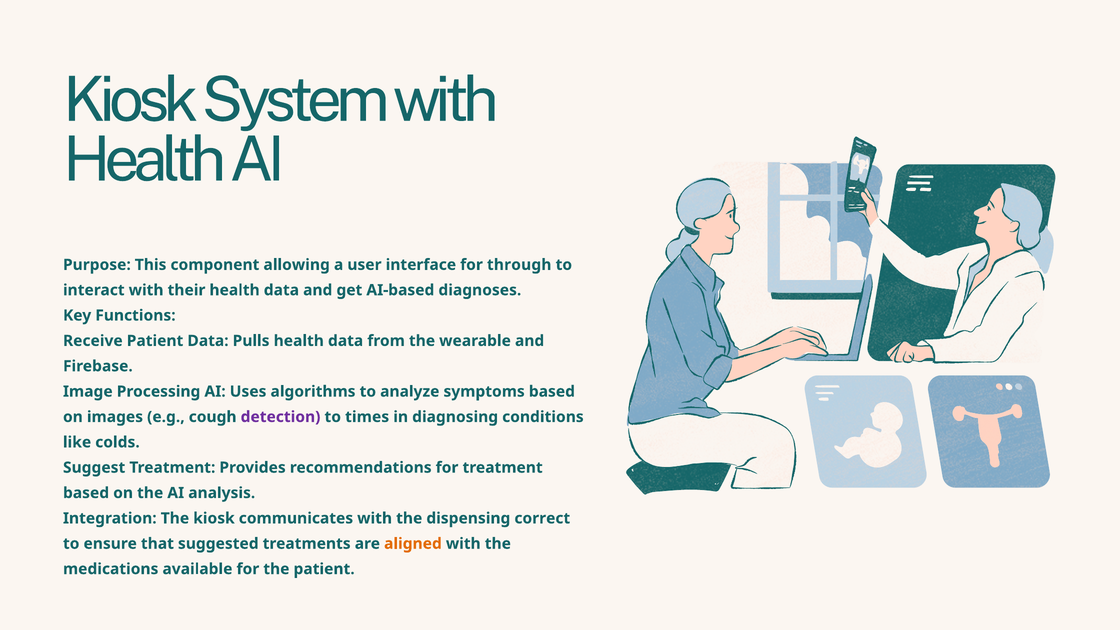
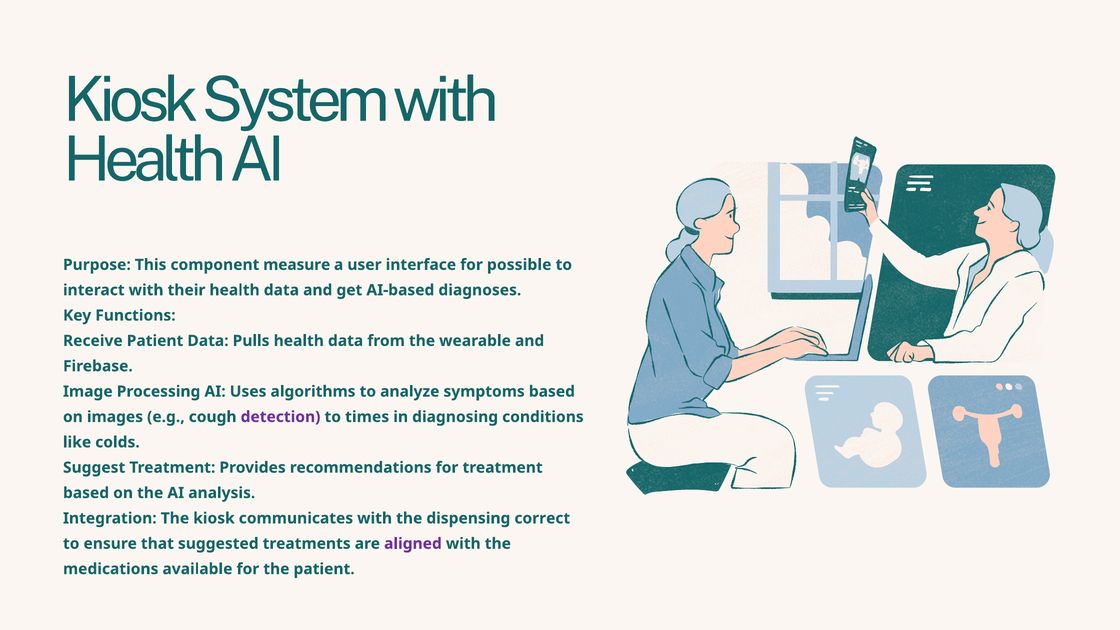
allowing: allowing -> measure
through: through -> possible
aligned colour: orange -> purple
